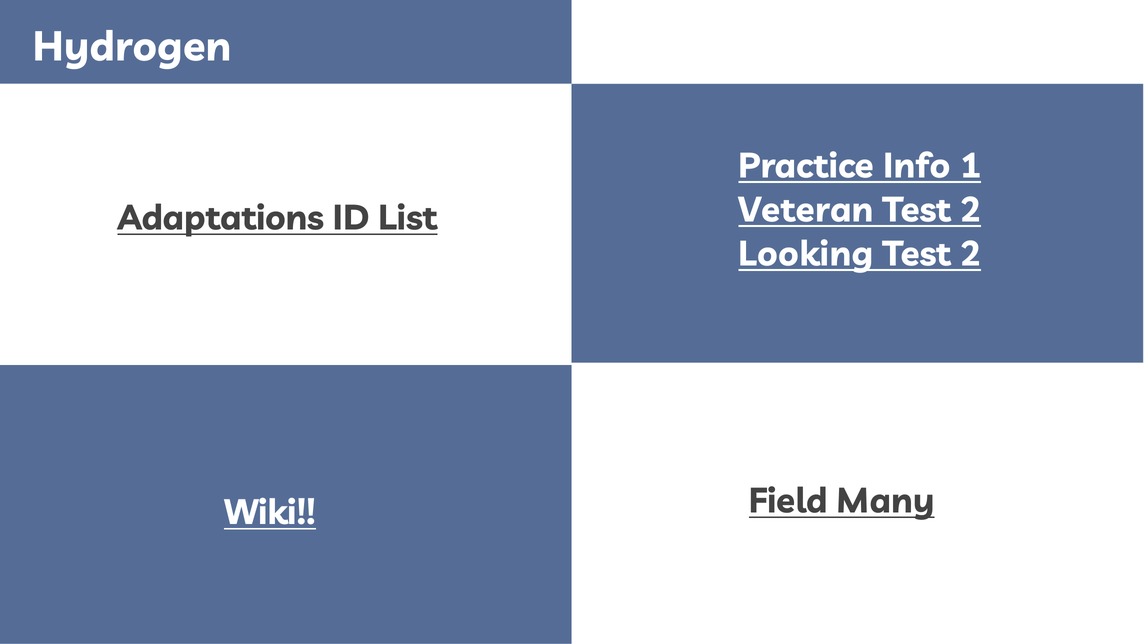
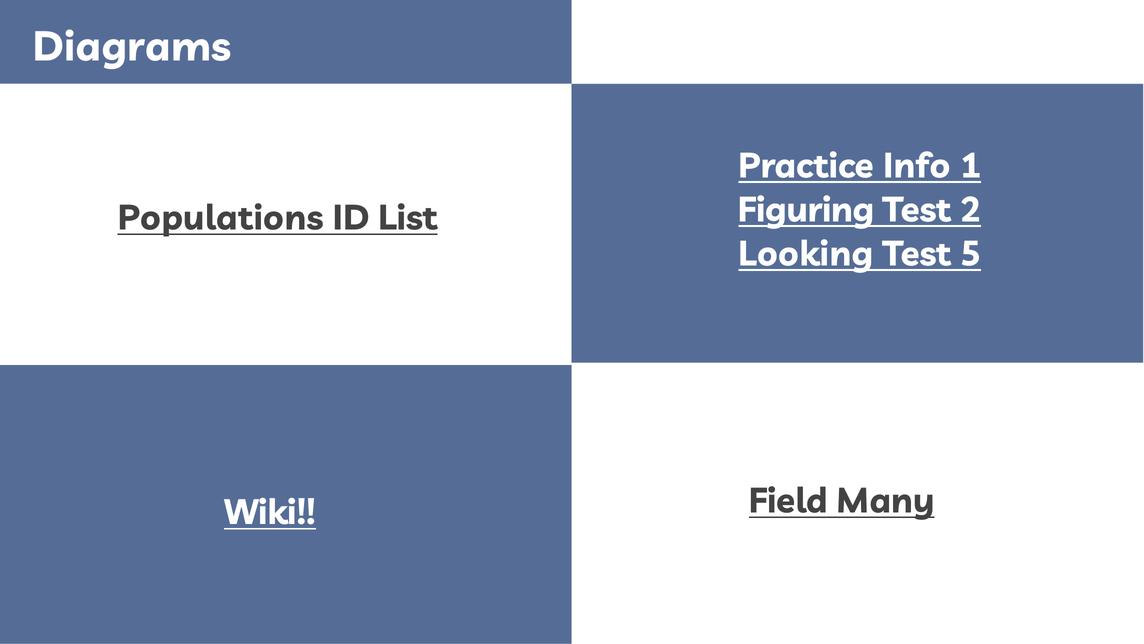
Hydrogen at (132, 47): Hydrogen -> Diagrams
Veteran: Veteran -> Figuring
Adaptations: Adaptations -> Populations
2 at (971, 254): 2 -> 5
